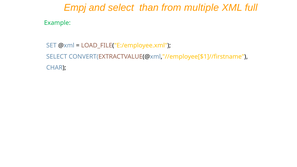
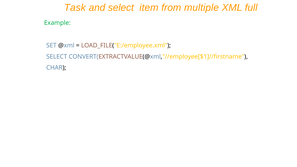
Empj: Empj -> Task
than: than -> item
